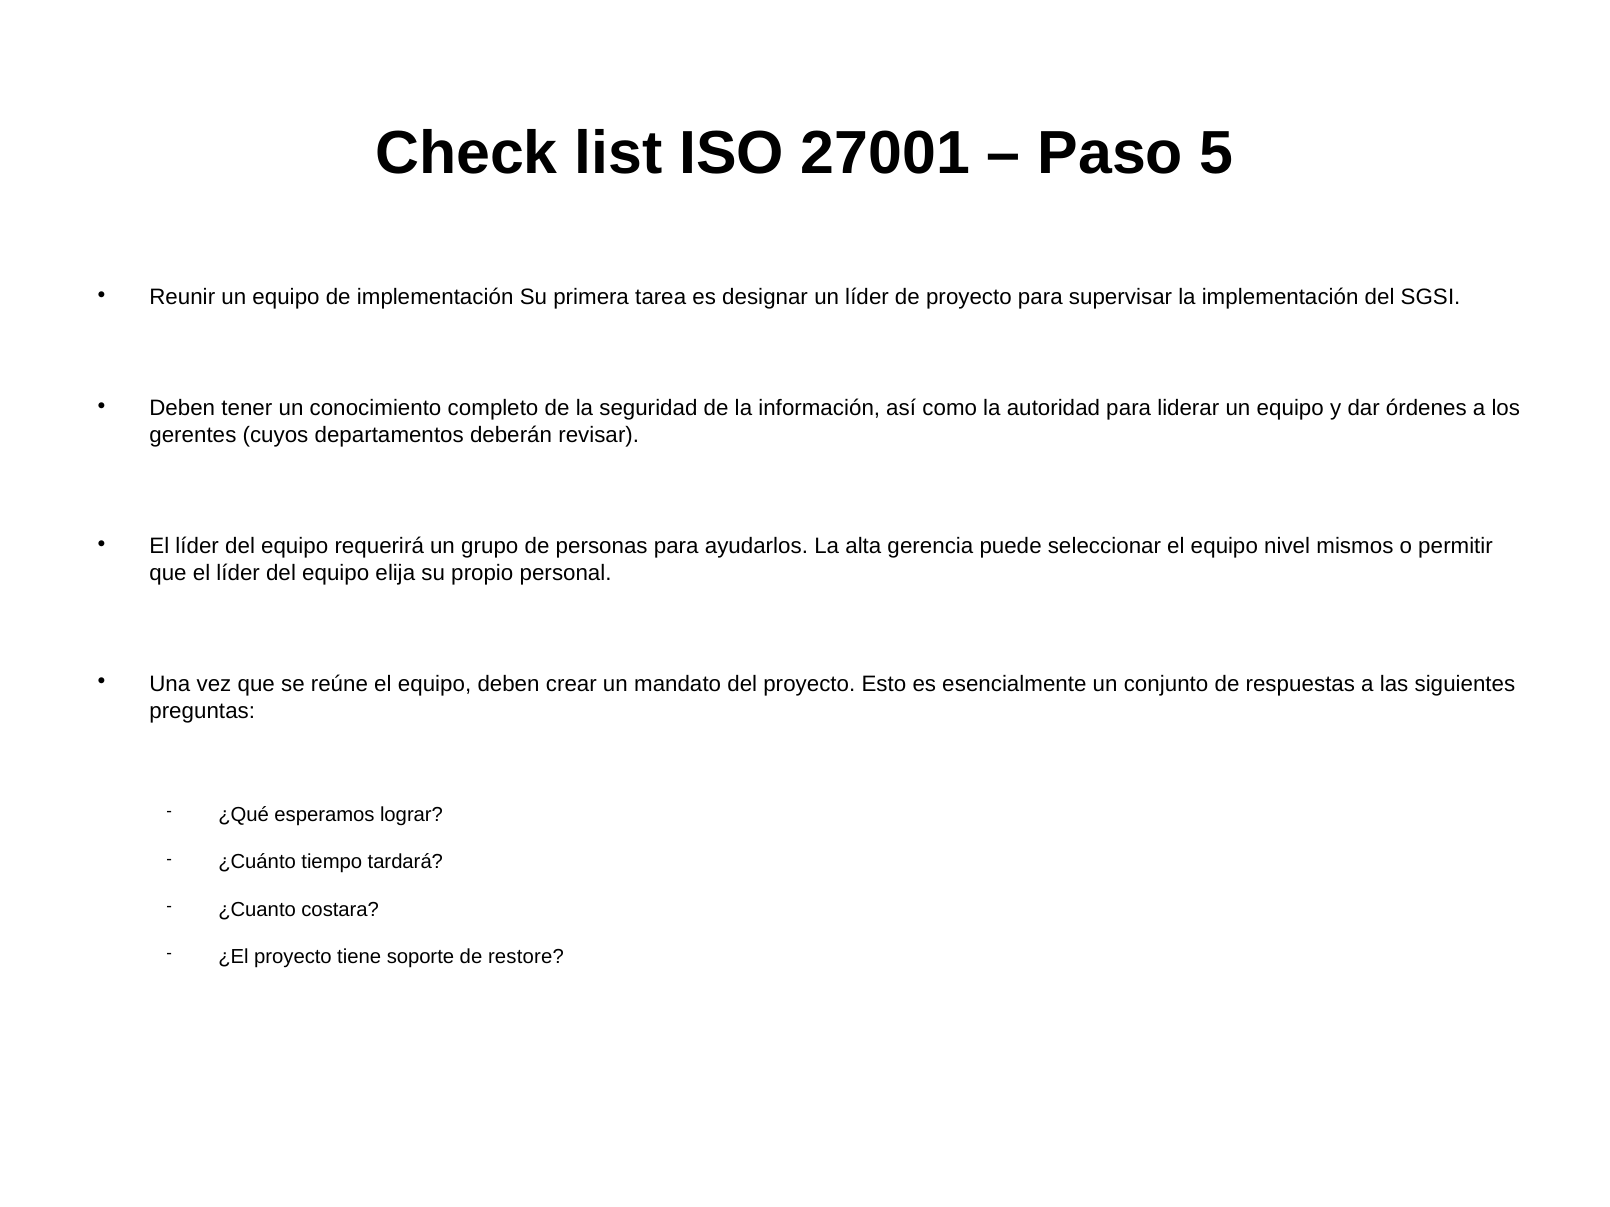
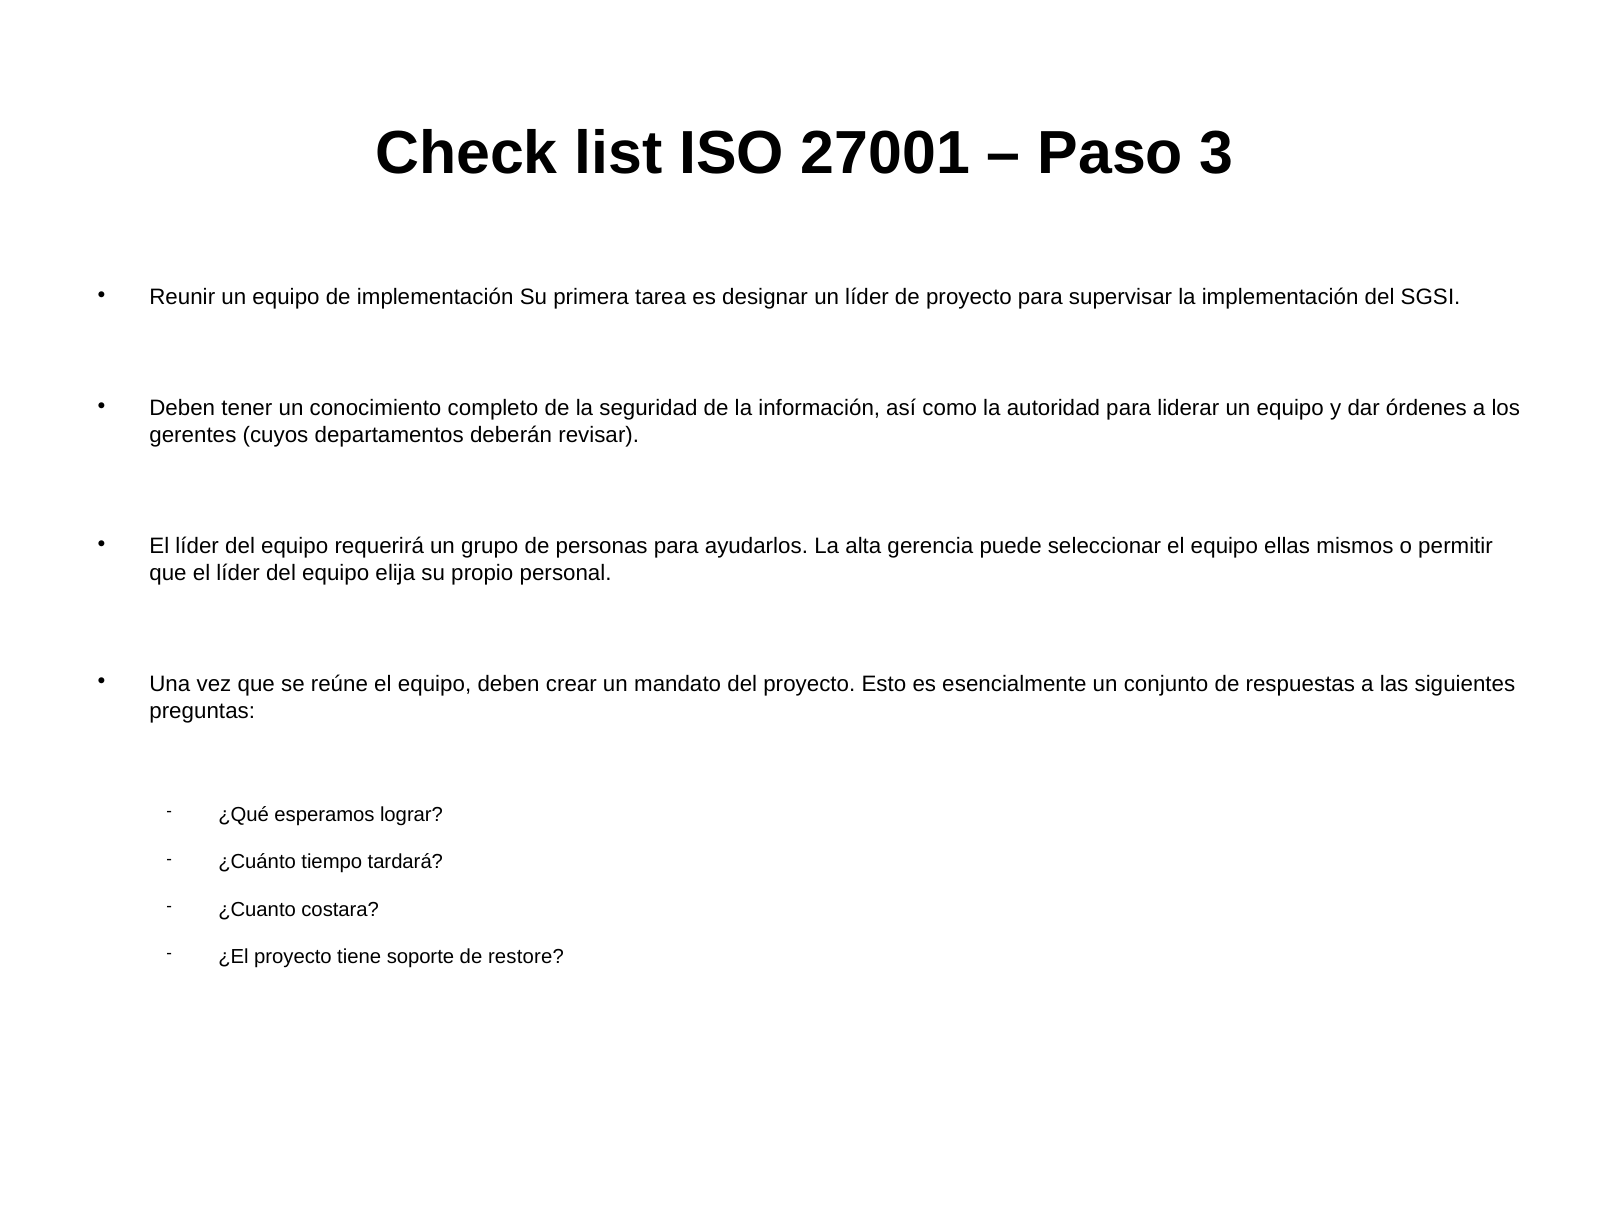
5: 5 -> 3
nivel: nivel -> ellas
